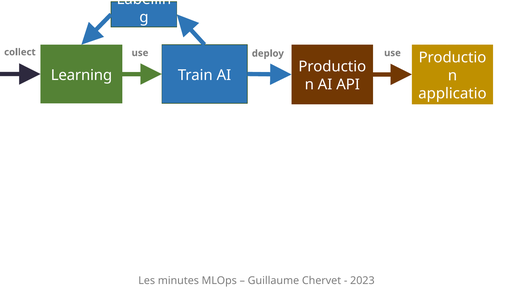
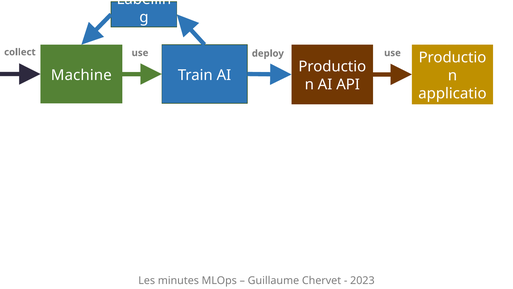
Learning: Learning -> Machine
